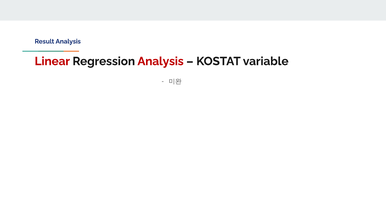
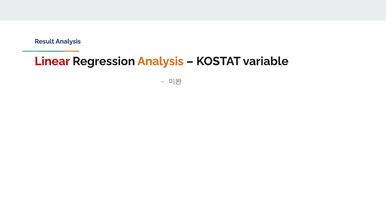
Analysis at (161, 61) colour: red -> orange
